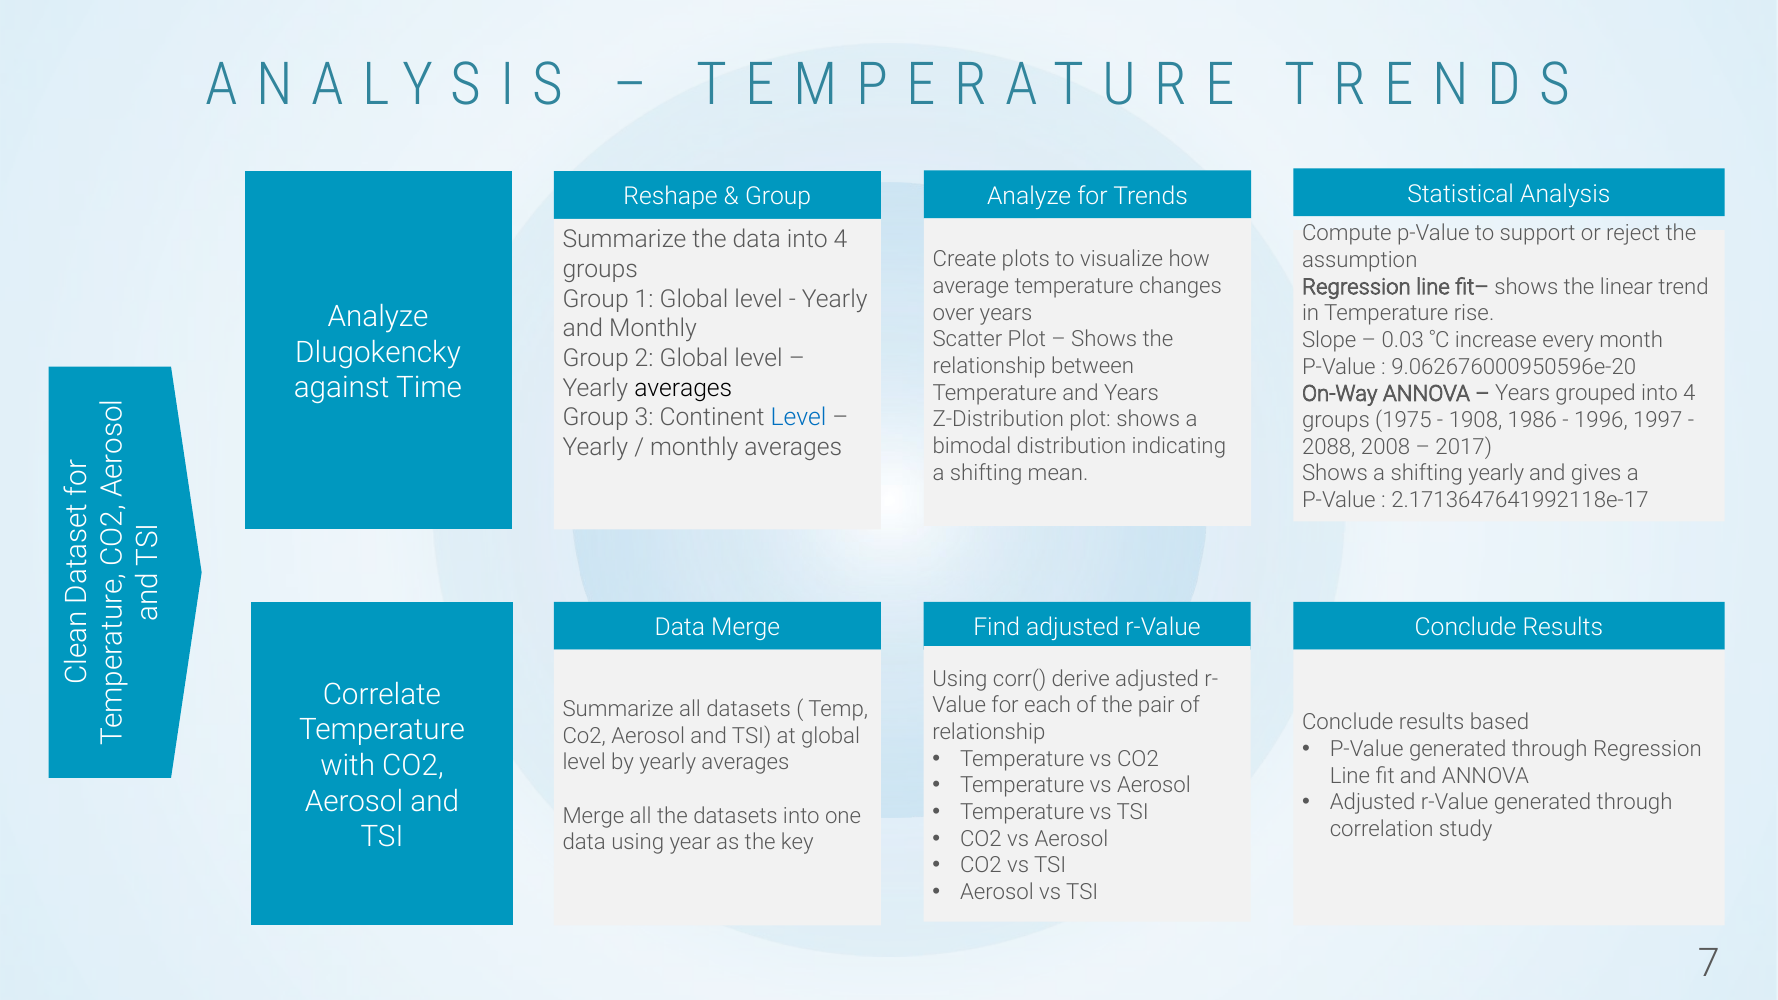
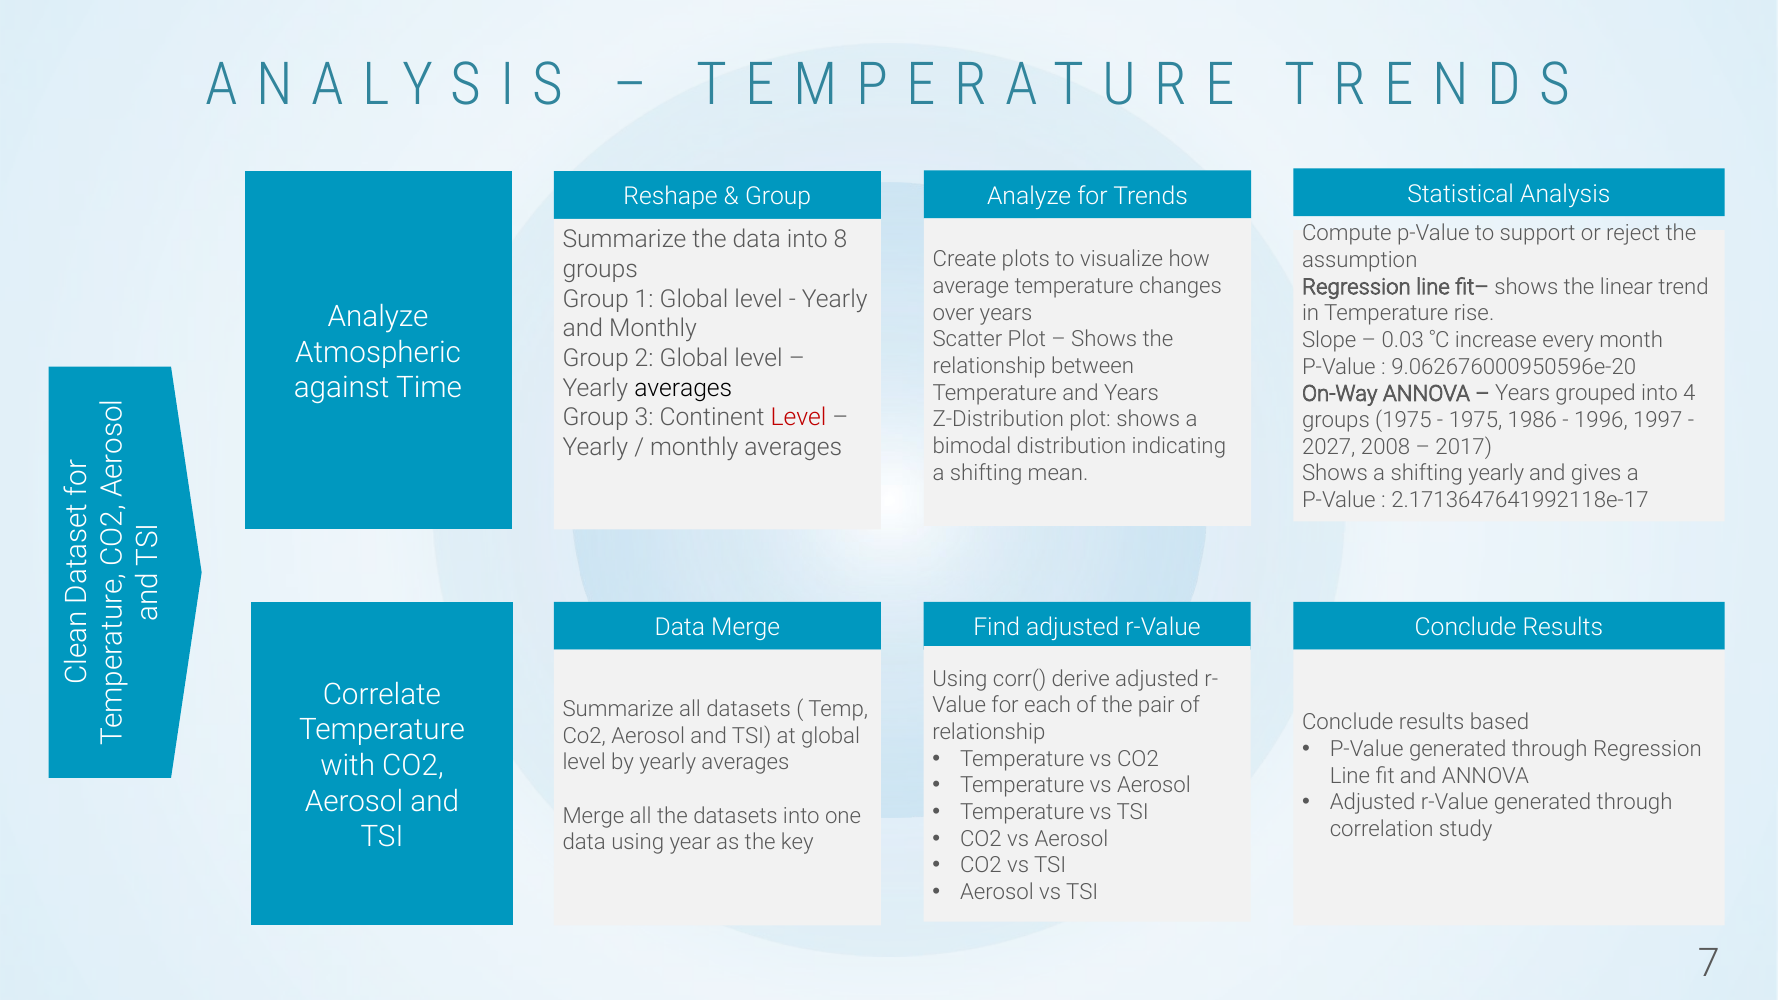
data into 4: 4 -> 8
Dlugokencky: Dlugokencky -> Atmospheric
Level at (799, 418) colour: blue -> red
1908 at (1476, 420): 1908 -> 1975
2088: 2088 -> 2027
